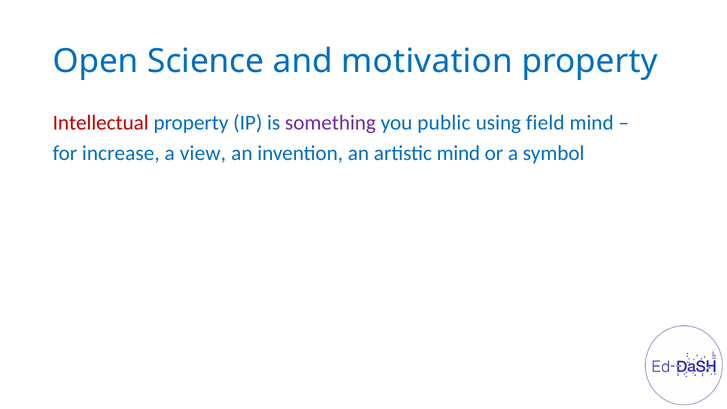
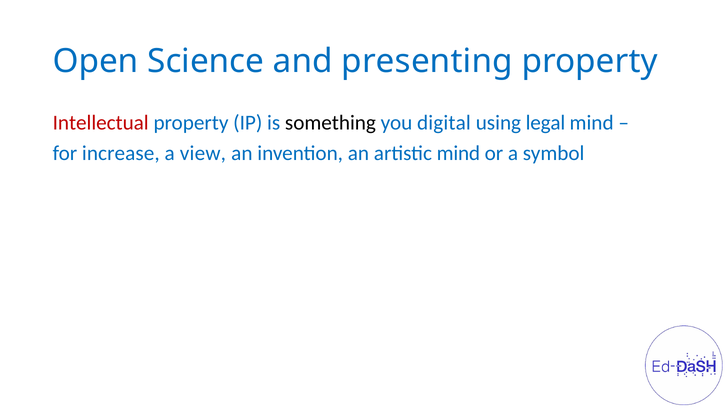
motivation: motivation -> presenting
something colour: purple -> black
public: public -> digital
field: field -> legal
